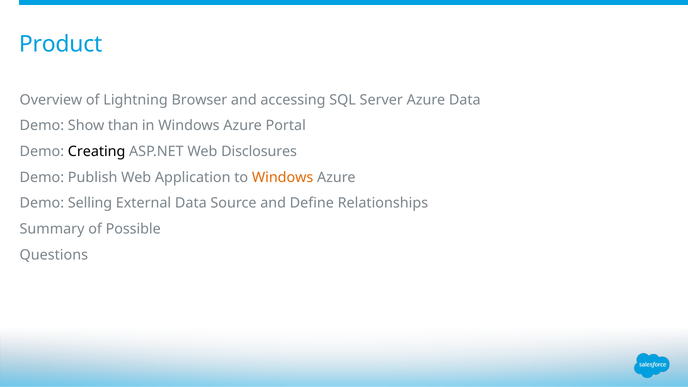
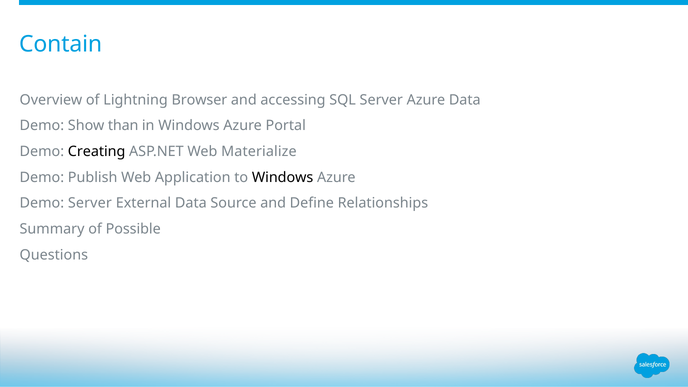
Product: Product -> Contain
Disclosures: Disclosures -> Materialize
Windows at (283, 177) colour: orange -> black
Selling at (90, 203): Selling -> Server
